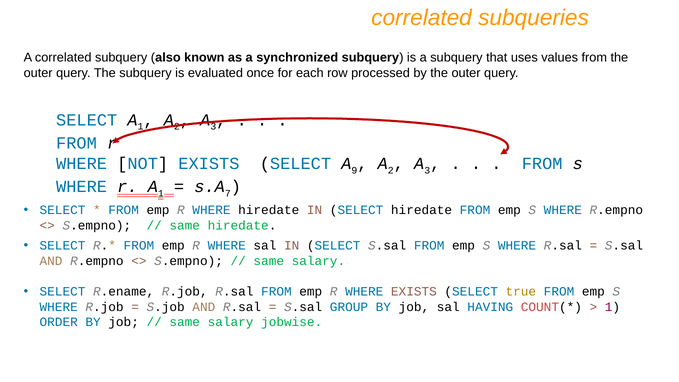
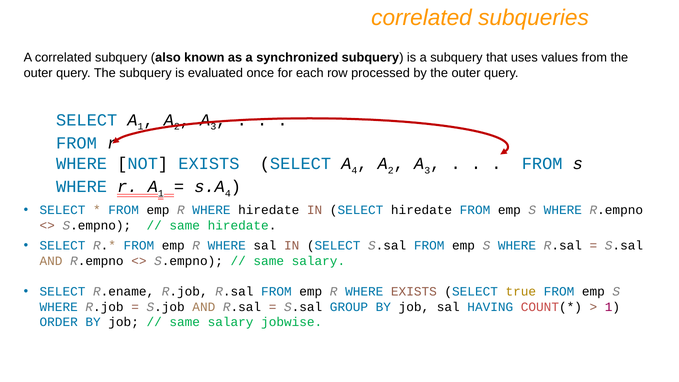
A 9: 9 -> 4
7 at (228, 193): 7 -> 4
